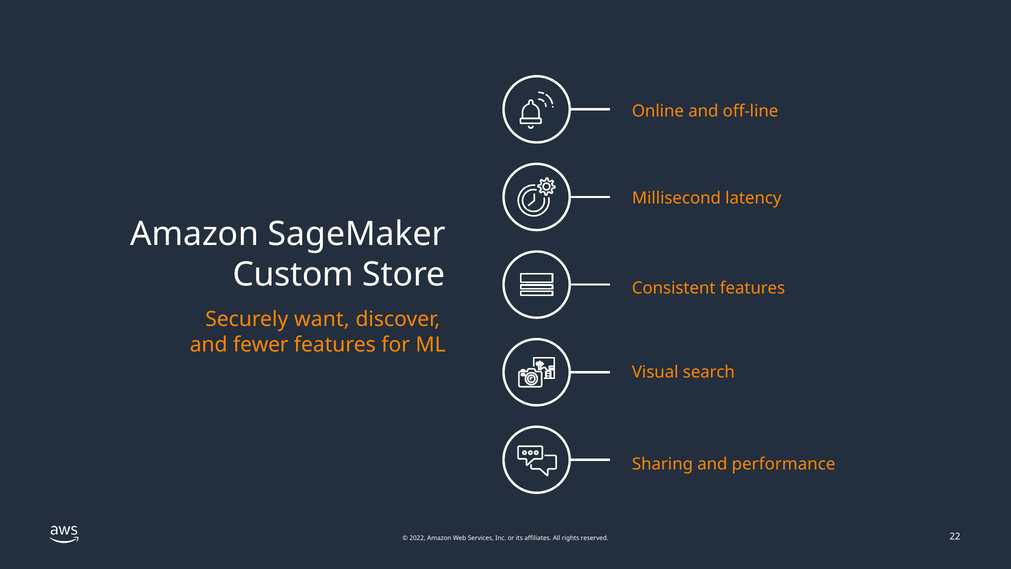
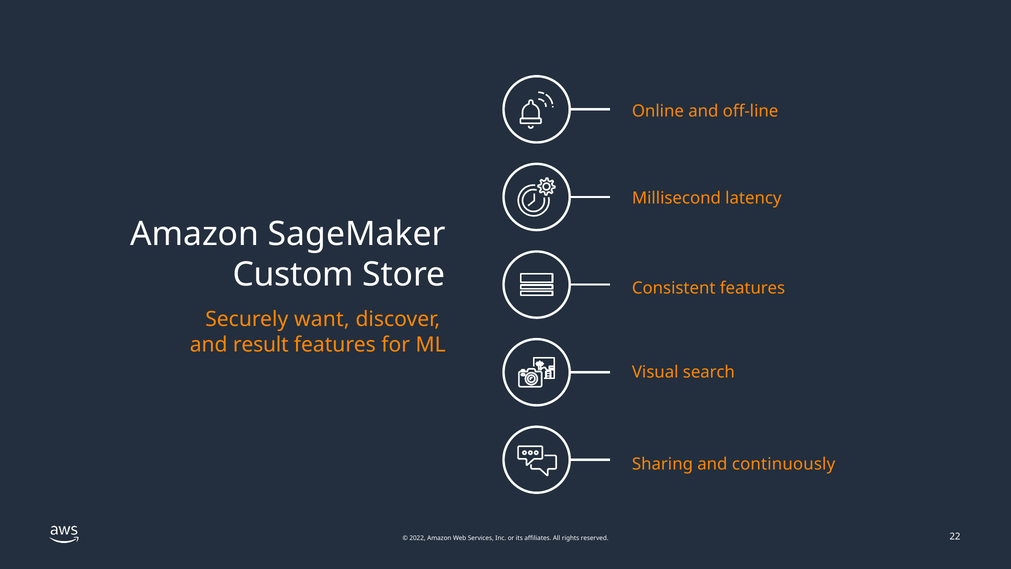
fewer: fewer -> result
performance: performance -> continuously
